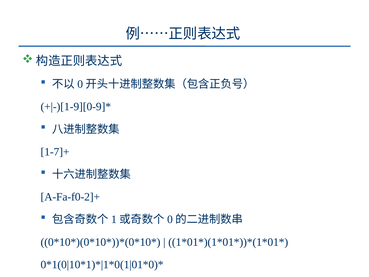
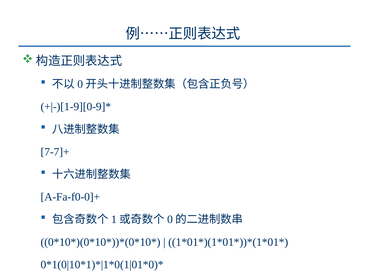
1-7]+: 1-7]+ -> 7-7]+
A-Fa-f0-2]+: A-Fa-f0-2]+ -> A-Fa-f0-0]+
